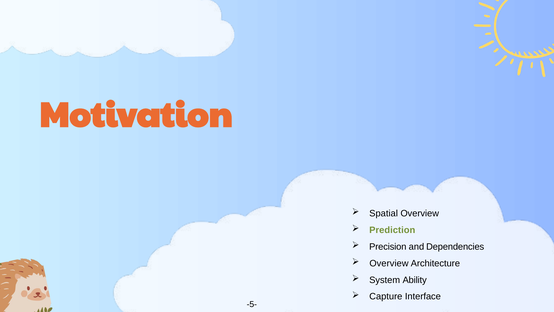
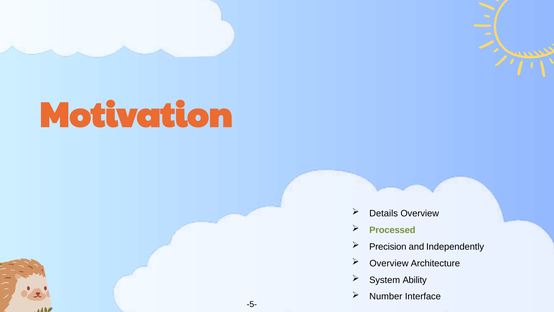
Spatial: Spatial -> Details
Prediction: Prediction -> Processed
Dependencies: Dependencies -> Independently
Capture: Capture -> Number
